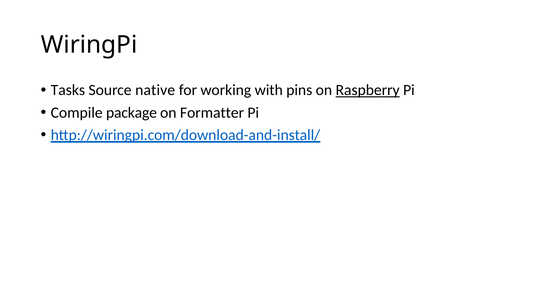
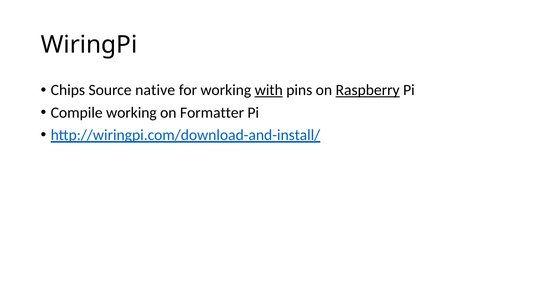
Tasks: Tasks -> Chips
with underline: none -> present
Compile package: package -> working
